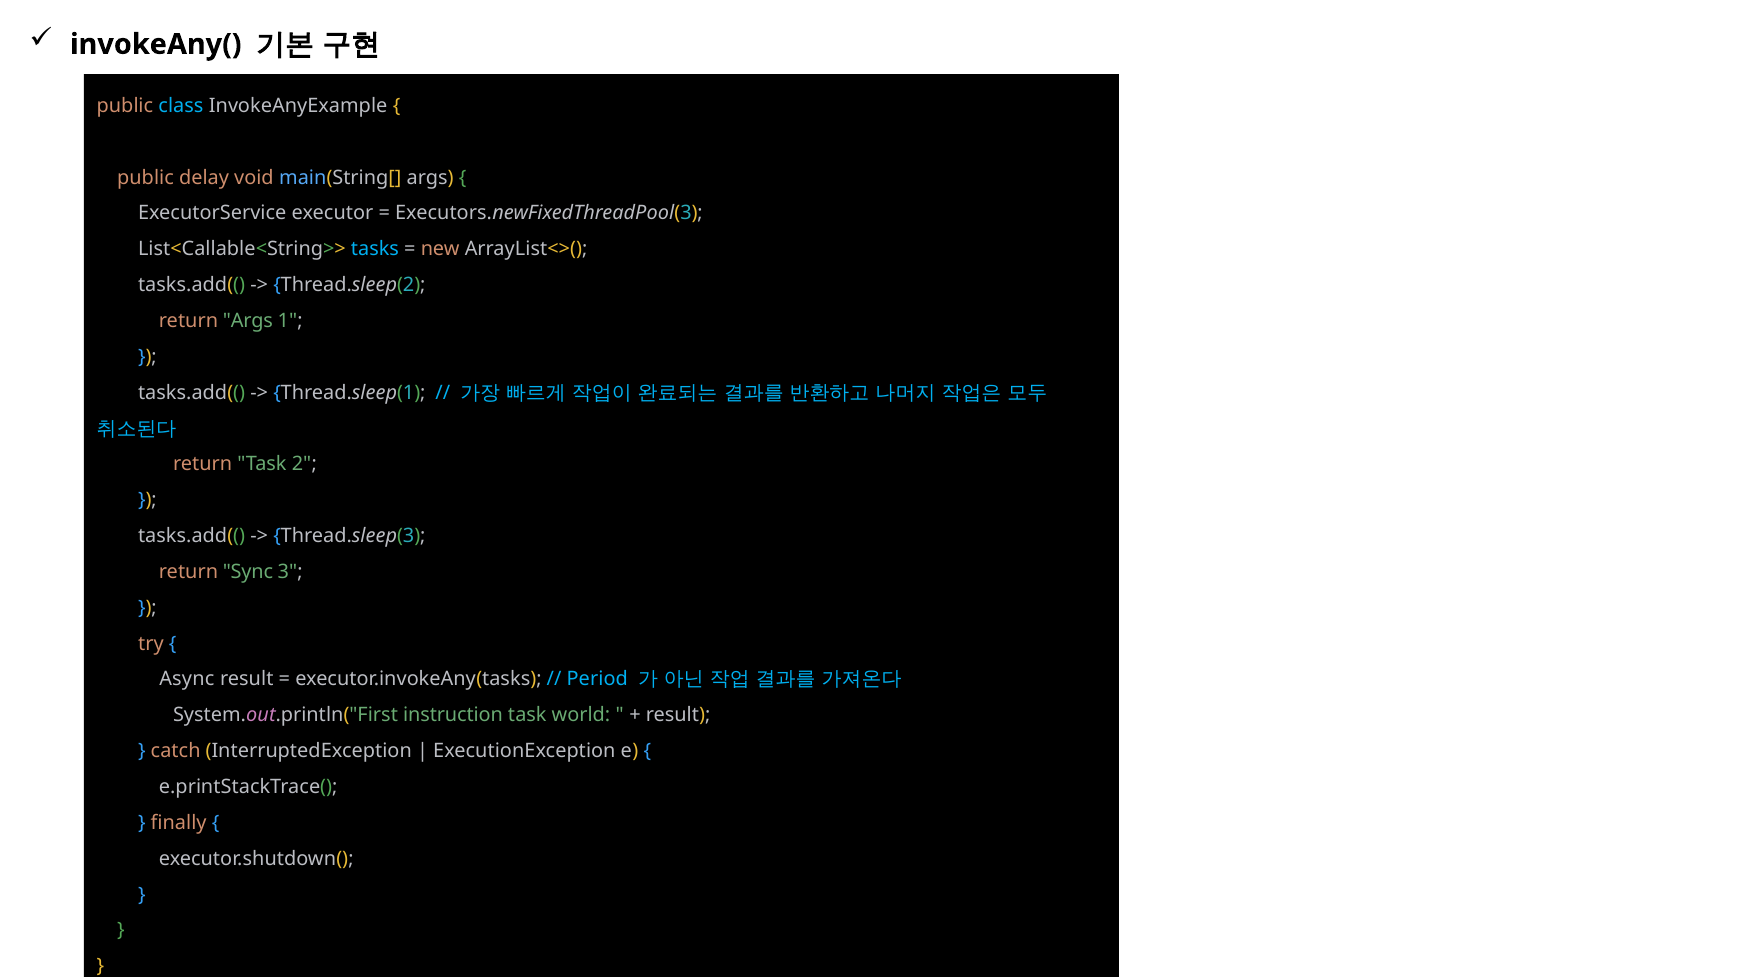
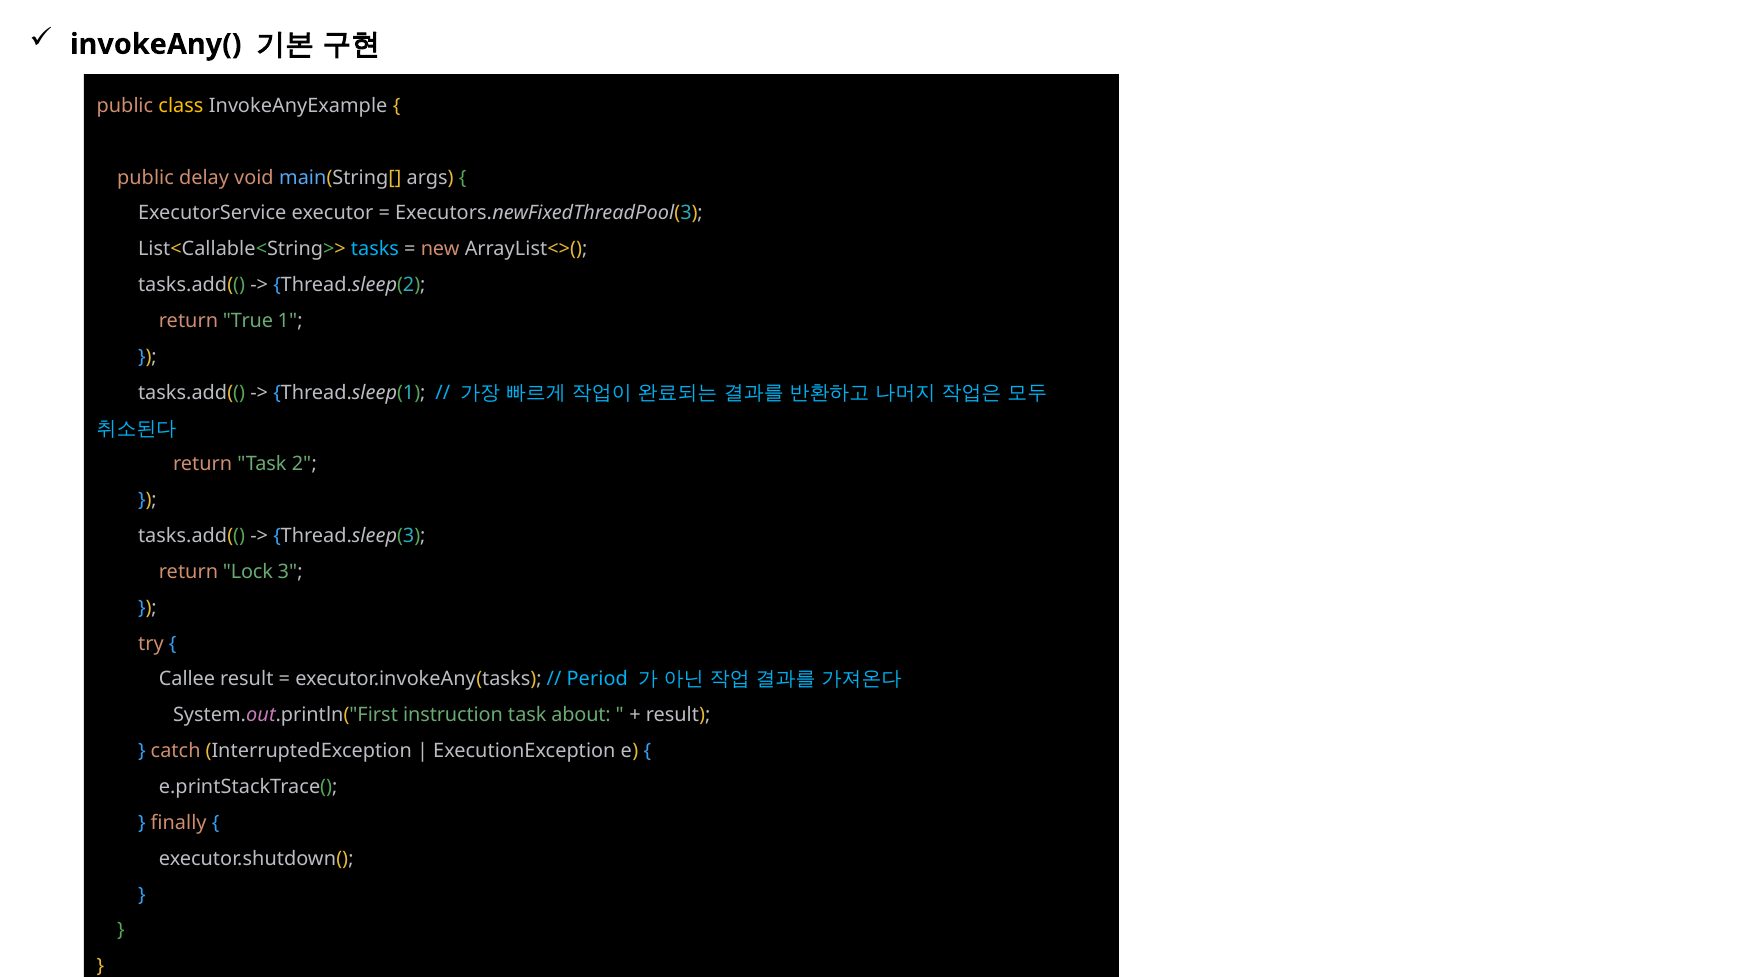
class colour: light blue -> yellow
return Args: Args -> True
Sync: Sync -> Lock
Async: Async -> Callee
world: world -> about
